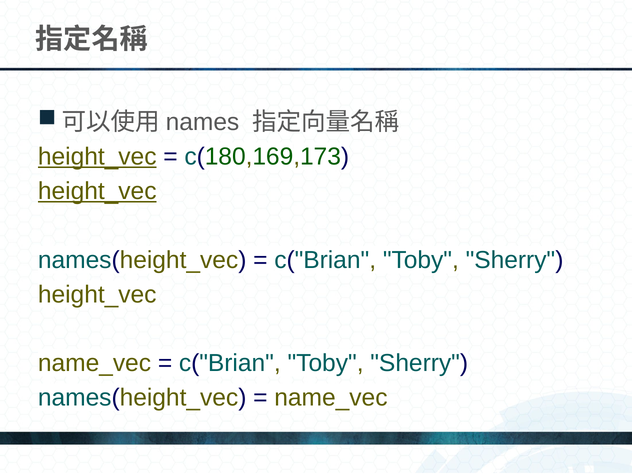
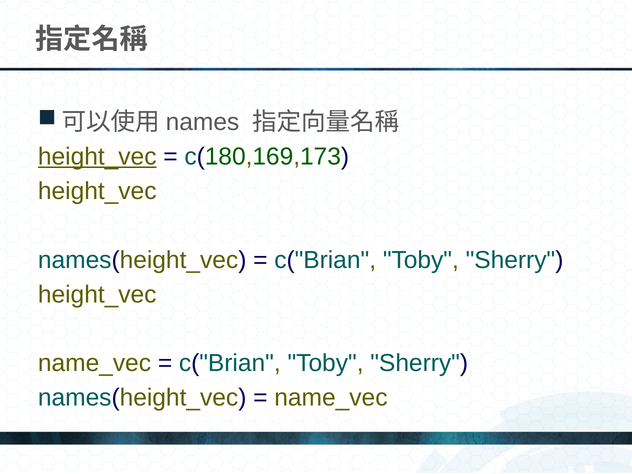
height_vec at (97, 191) underline: present -> none
